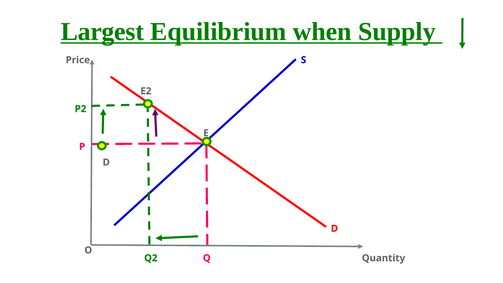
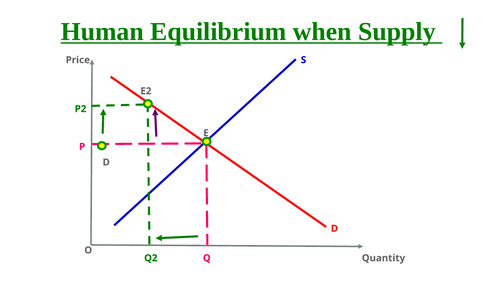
Largest: Largest -> Human
